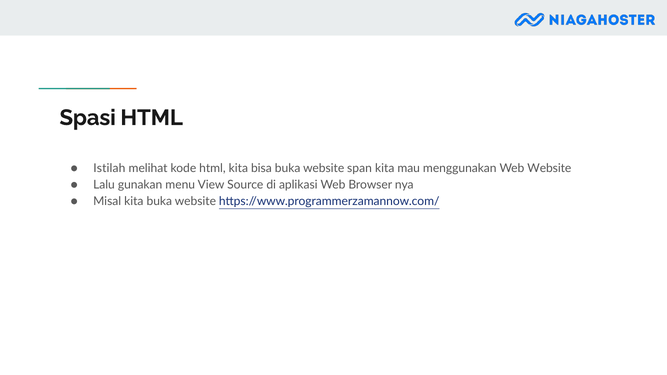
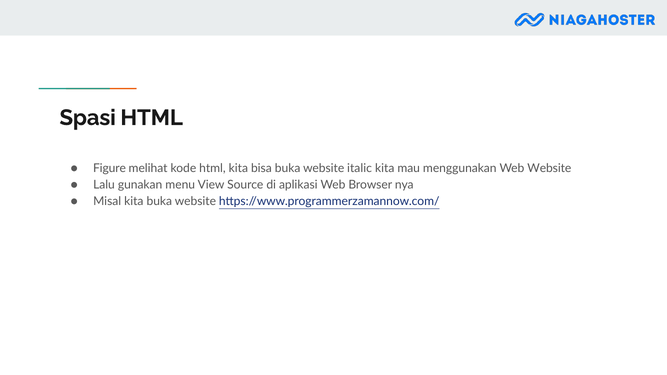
Istilah: Istilah -> Figure
span: span -> italic
